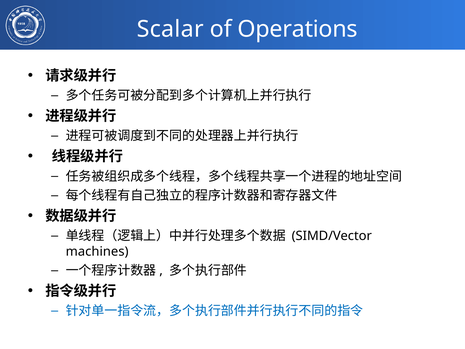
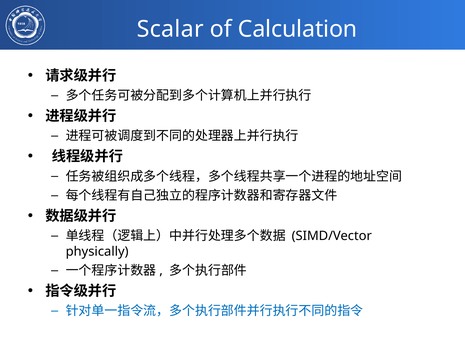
Operations: Operations -> Calculation
machines: machines -> physically
